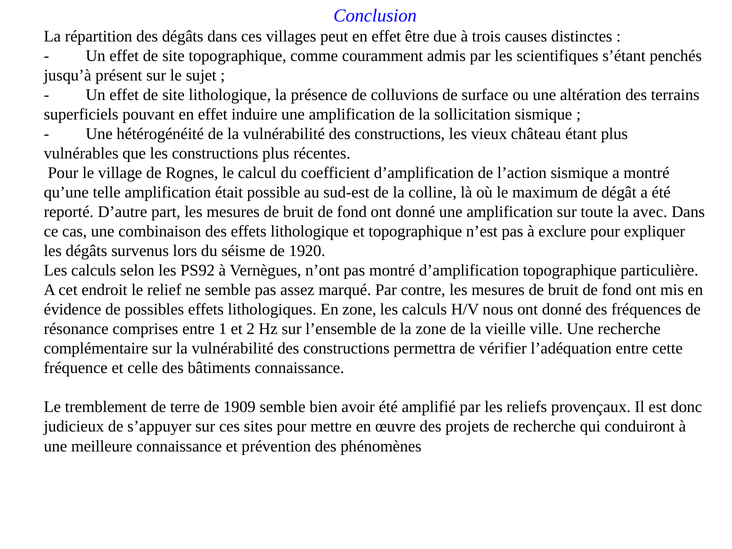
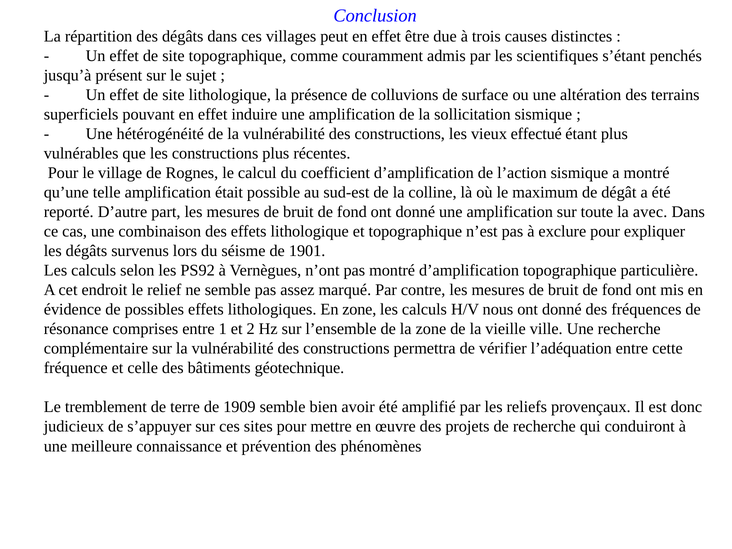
château: château -> effectué
1920: 1920 -> 1901
bâtiments connaissance: connaissance -> géotechnique
